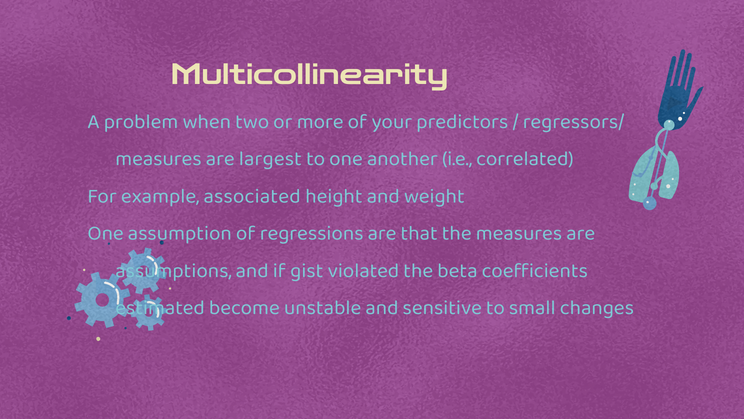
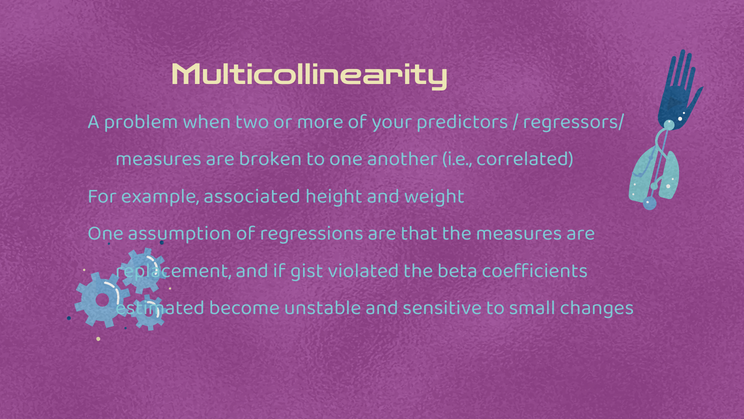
largest: largest -> broken
assumptions: assumptions -> replacement
